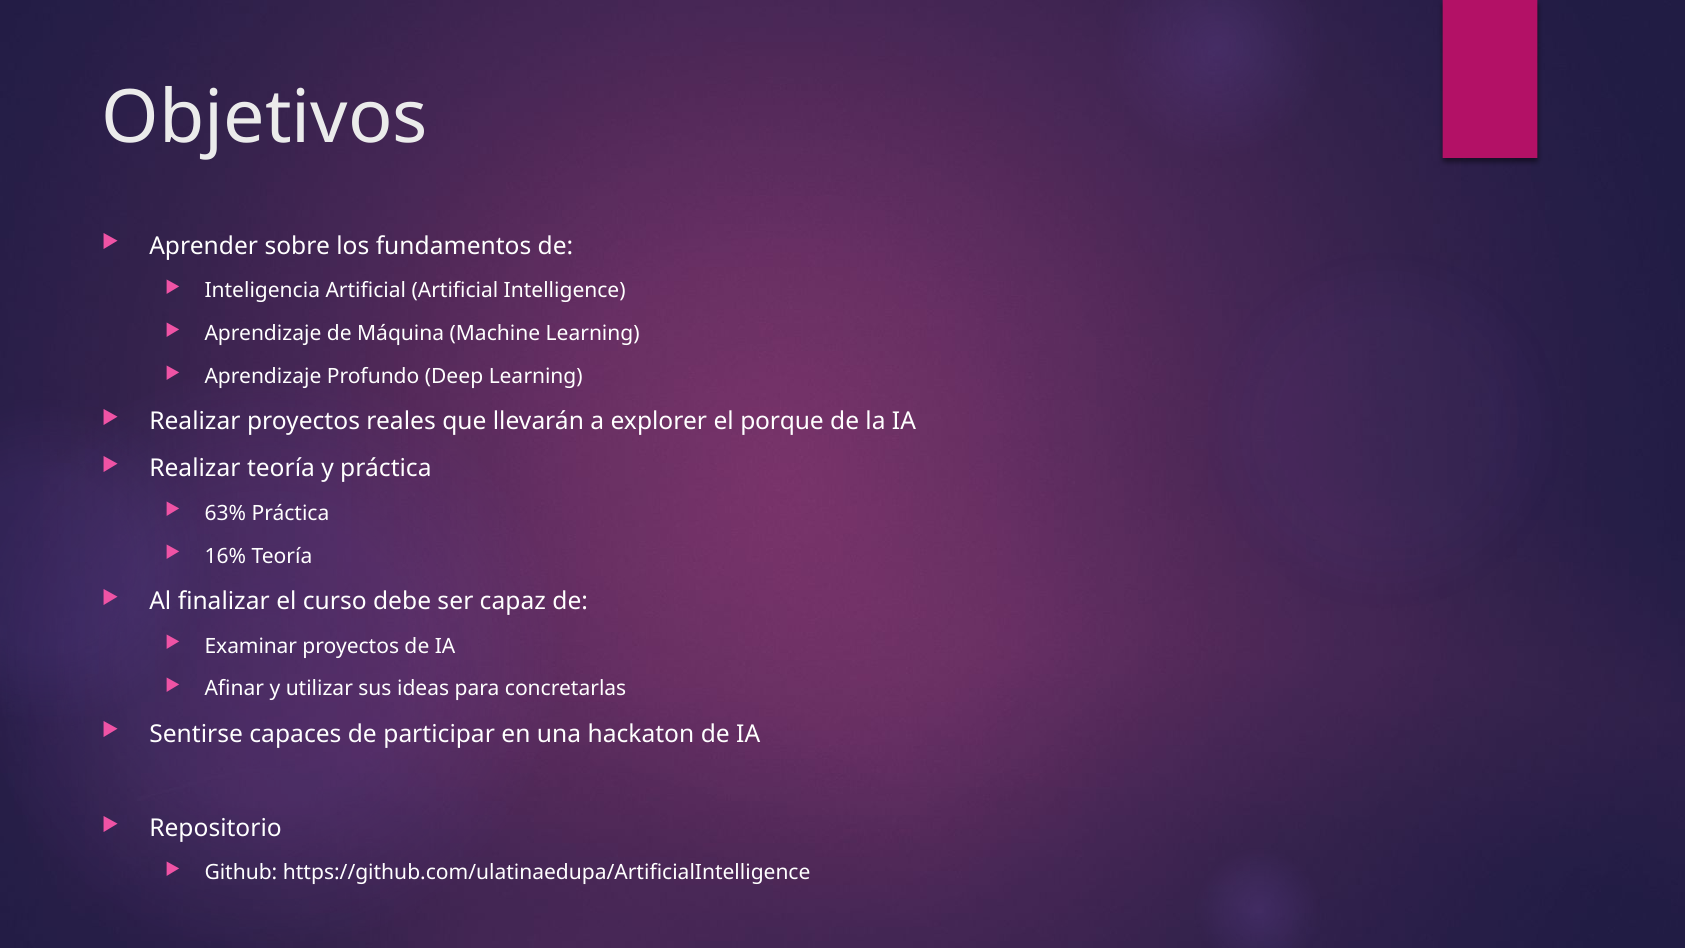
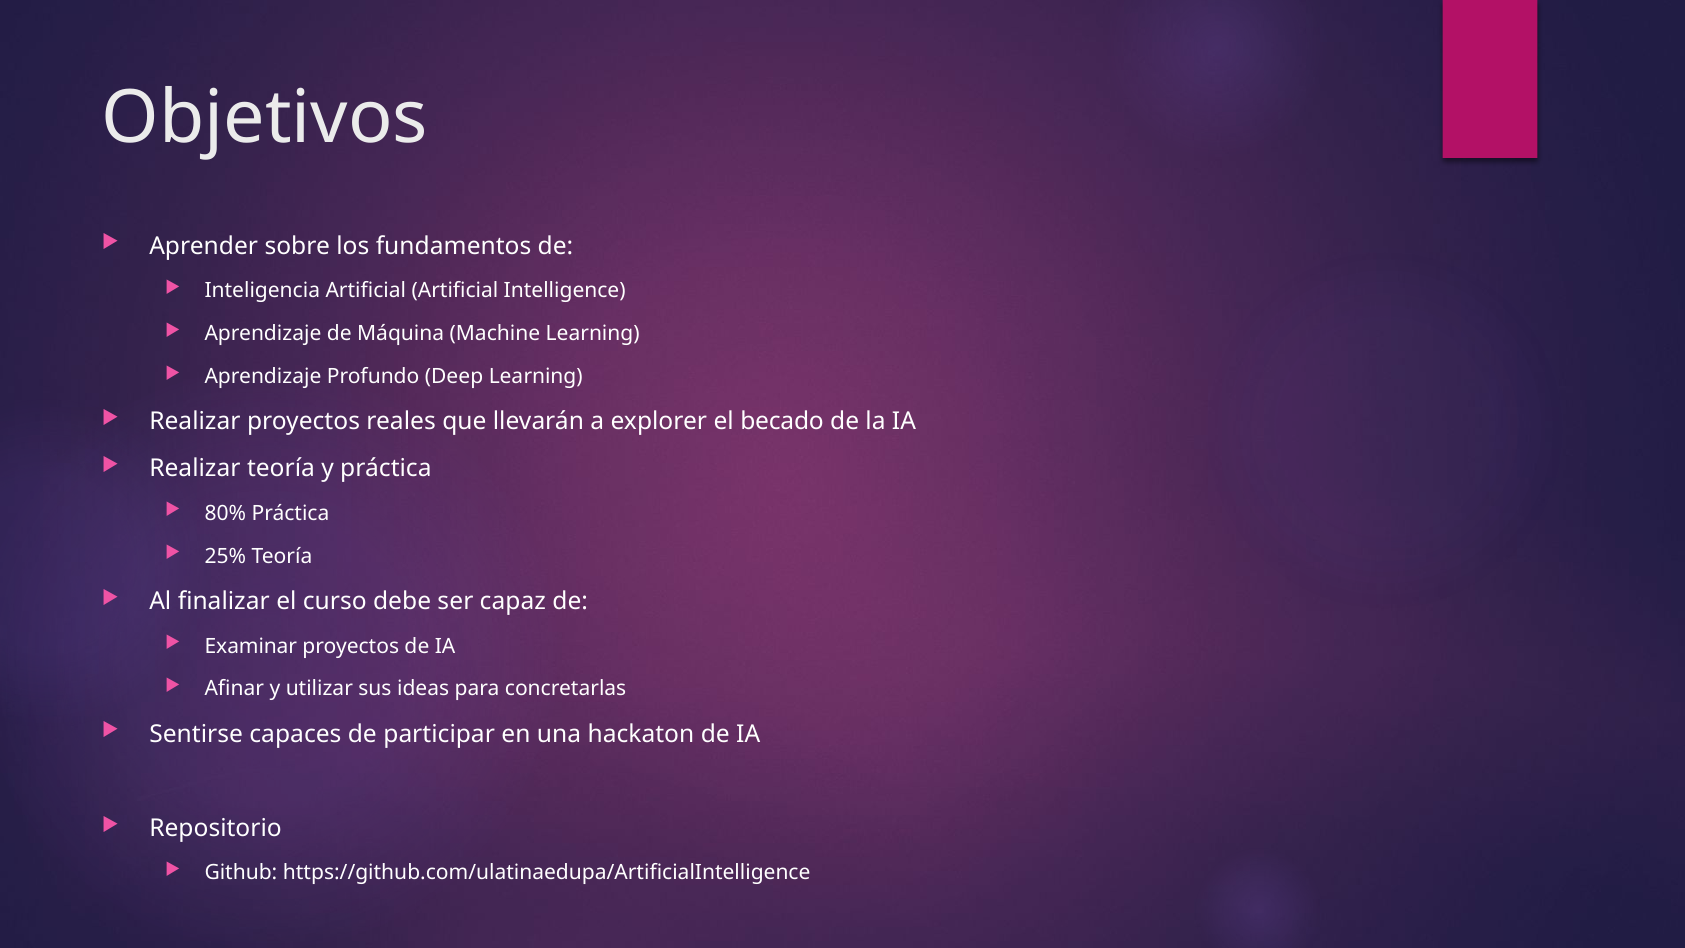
porque: porque -> becado
63%: 63% -> 80%
16%: 16% -> 25%
